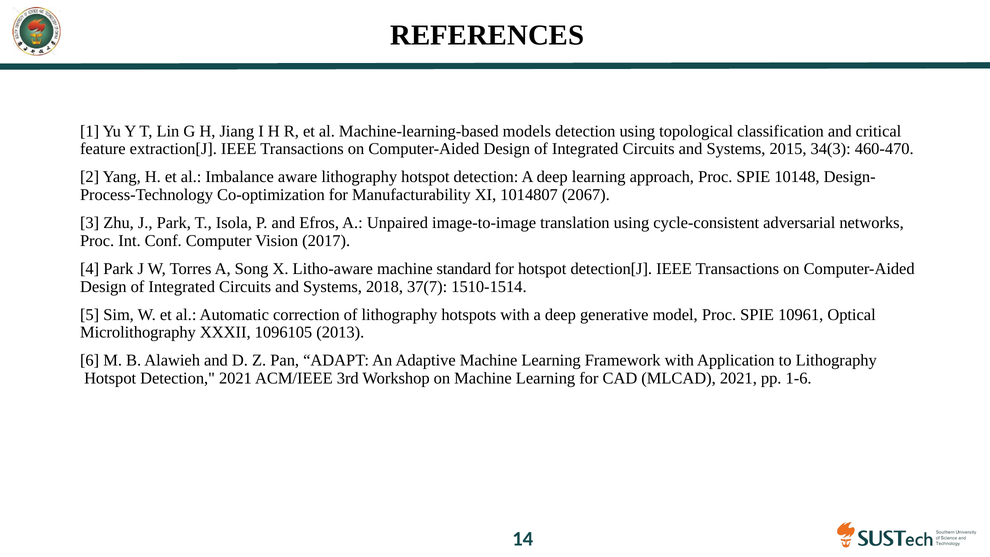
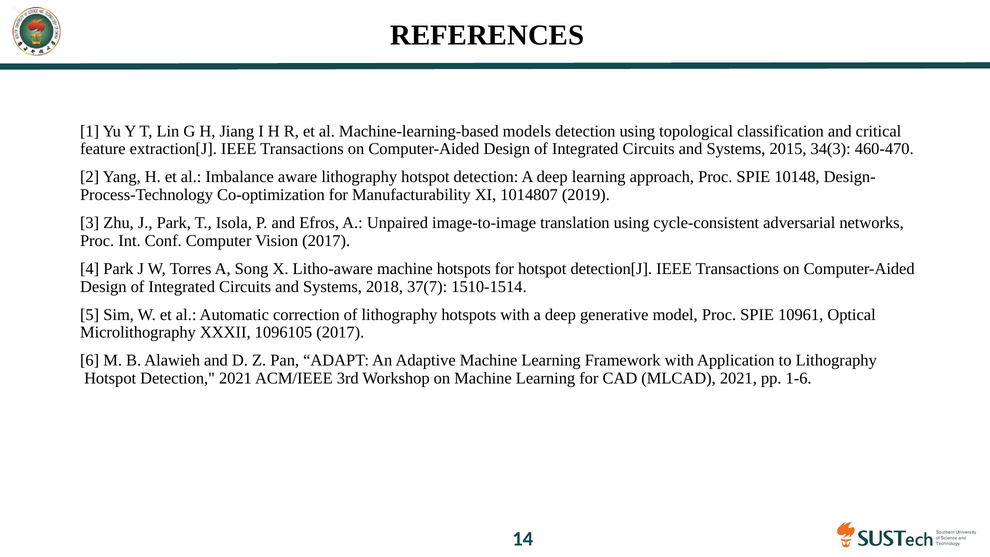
2067: 2067 -> 2019
machine standard: standard -> hotspots
1096105 2013: 2013 -> 2017
